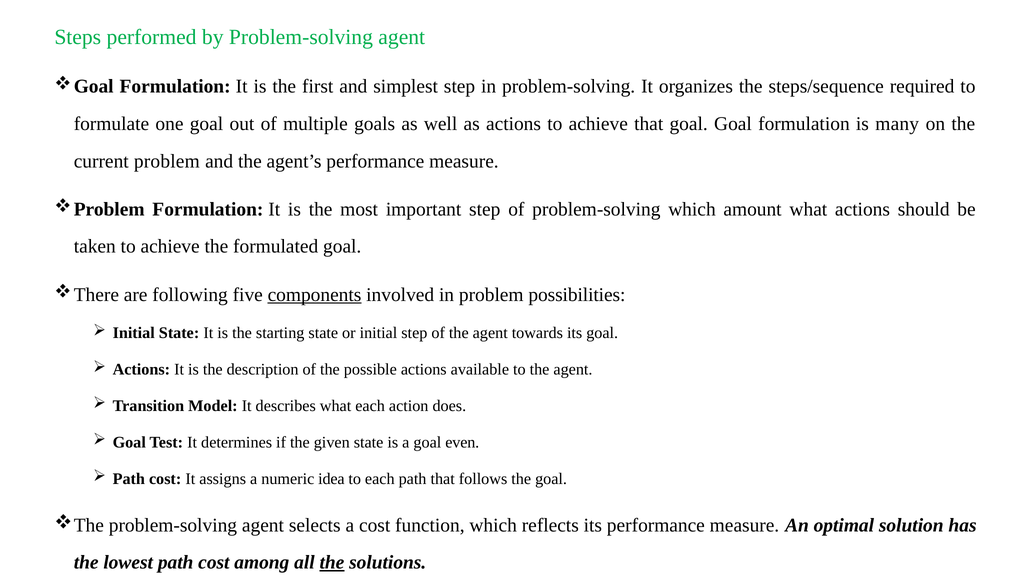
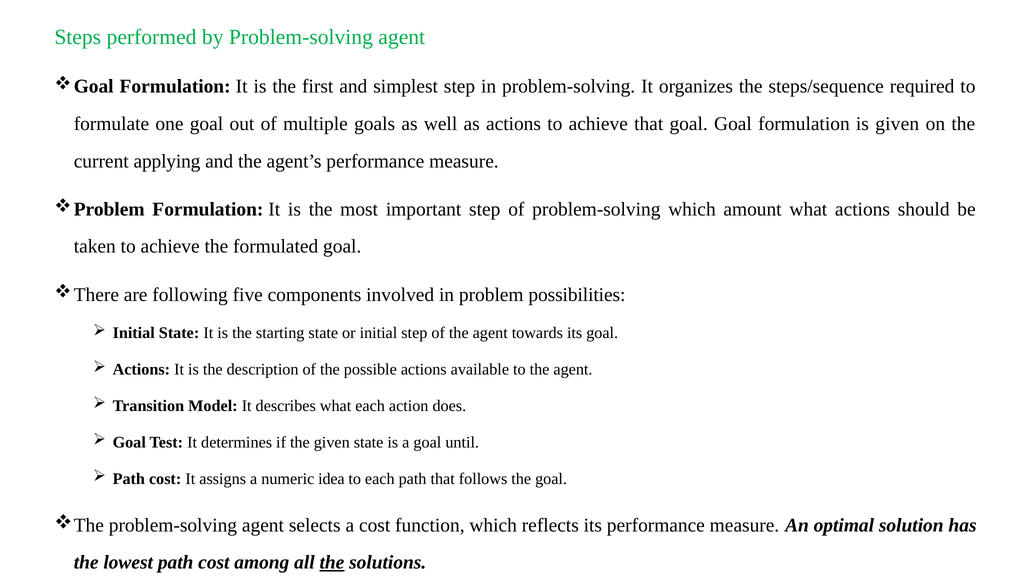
is many: many -> given
current problem: problem -> applying
components underline: present -> none
even: even -> until
